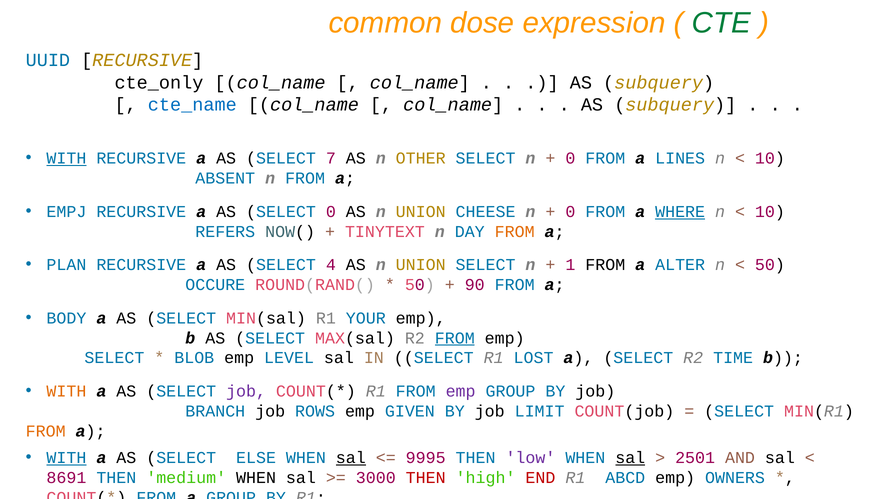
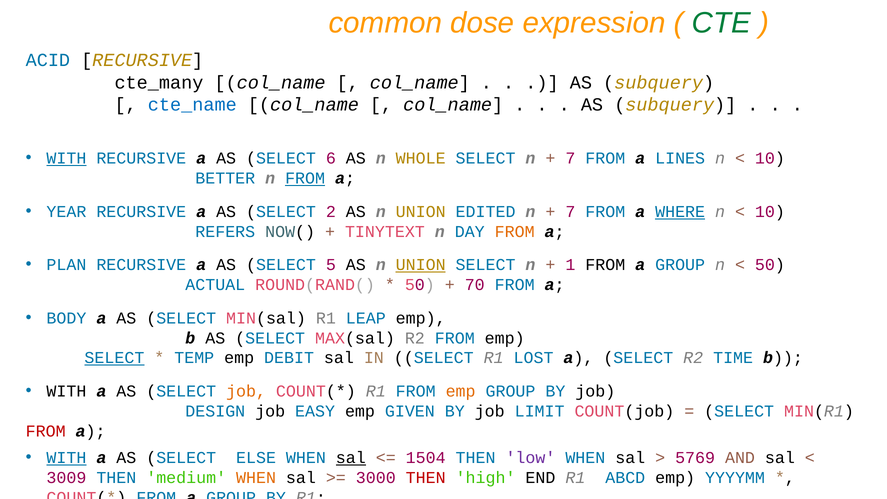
UUID: UUID -> ACID
cte_only: cte_only -> cte_many
7: 7 -> 6
OTHER: OTHER -> WHOLE
0 at (570, 158): 0 -> 7
ABSENT: ABSENT -> BETTER
FROM at (305, 178) underline: none -> present
EMPJ: EMPJ -> YEAR
SELECT 0: 0 -> 2
CHEESE: CHEESE -> EDITED
0 at (570, 212): 0 -> 7
4: 4 -> 5
UNION at (421, 265) underline: none -> present
ALTER at (680, 265): ALTER -> GROUP
OCCURE: OCCURE -> ACTUAL
90: 90 -> 70
YOUR: YOUR -> LEAP
FROM at (455, 338) underline: present -> none
SELECT at (114, 358) underline: none -> present
BLOB: BLOB -> TEMP
LEVEL: LEVEL -> DEBIT
WITH at (66, 391) colour: orange -> black
job at (246, 391) colour: purple -> orange
emp at (461, 391) colour: purple -> orange
BRANCH: BRANCH -> DESIGN
ROWS: ROWS -> EASY
FROM at (46, 431) colour: orange -> red
9995: 9995 -> 1504
sal at (630, 458) underline: present -> none
2501: 2501 -> 5769
8691: 8691 -> 3009
WHEN at (256, 478) colour: black -> orange
END colour: red -> black
OWNERS: OWNERS -> YYYYMM
